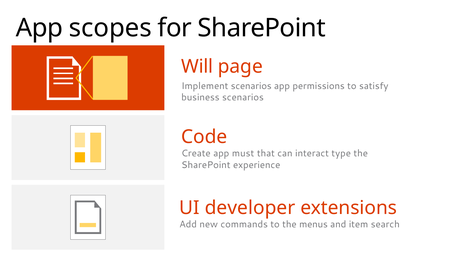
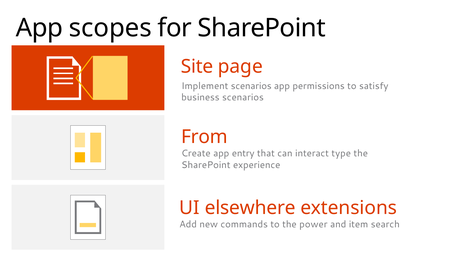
Will: Will -> Site
Code: Code -> From
must: must -> entry
developer: developer -> elsewhere
menus: menus -> power
